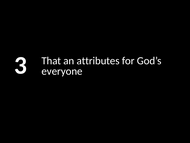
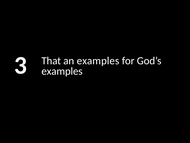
an attributes: attributes -> examples
everyone at (62, 71): everyone -> examples
